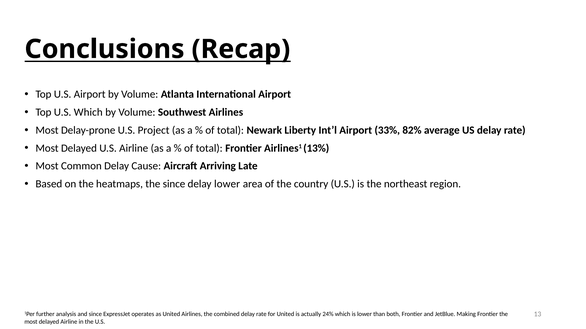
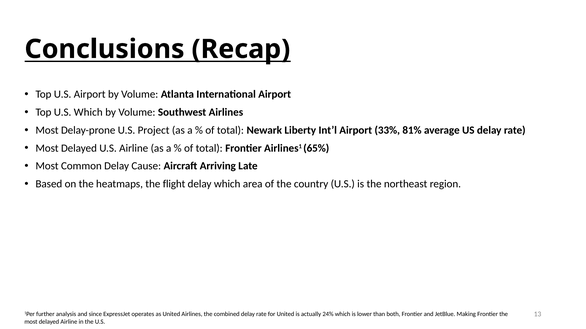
82%: 82% -> 81%
13%: 13% -> 65%
the since: since -> flight
delay lower: lower -> which
